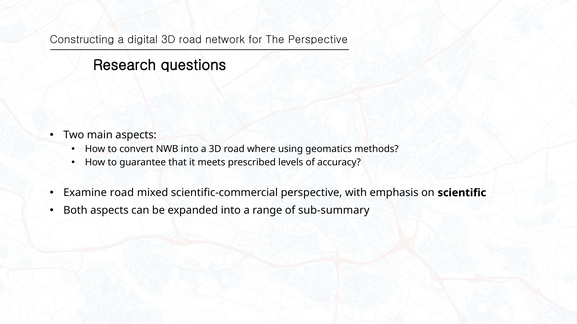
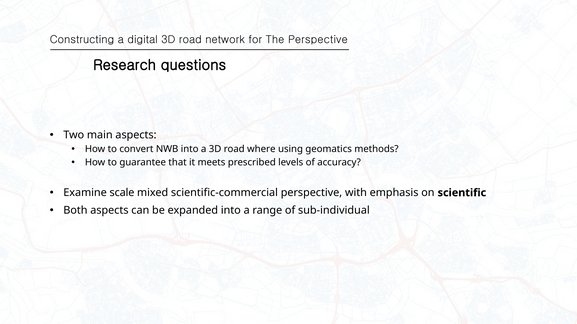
Examine road: road -> scale
sub-summary: sub-summary -> sub-individual
